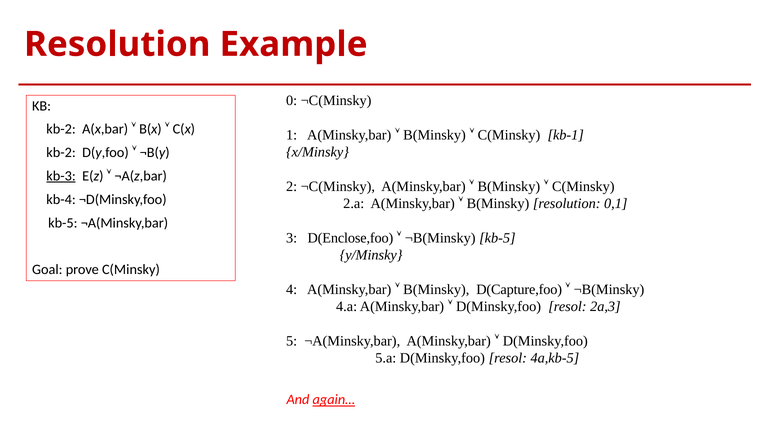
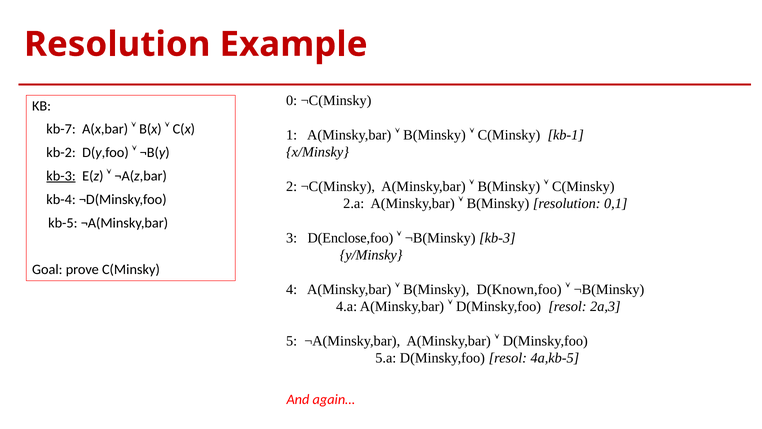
kb-2 at (61, 129): kb-2 -> kb-7
¬B(Minsky kb-5: kb-5 -> kb-3
D(Capture,foo: D(Capture,foo -> D(Known,foo
again… underline: present -> none
